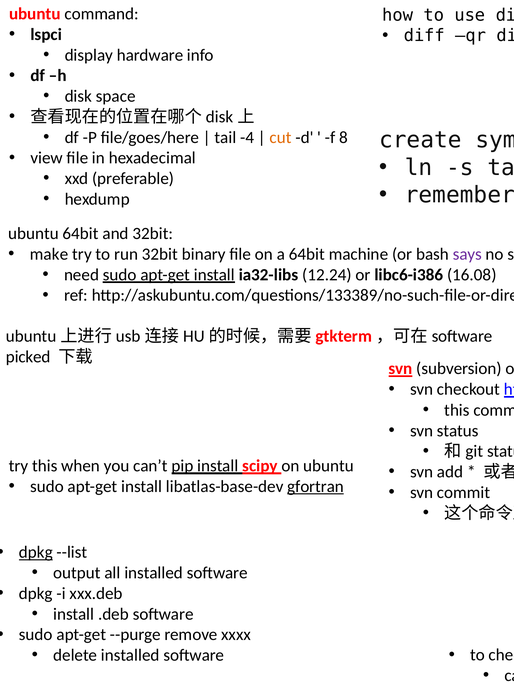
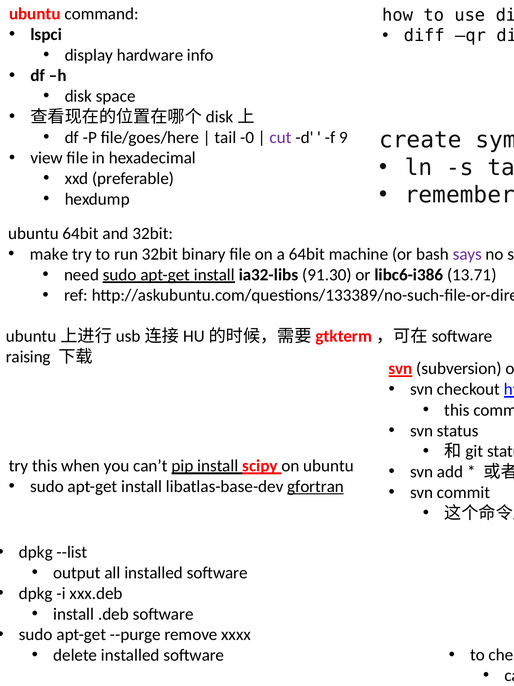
-4: -4 -> -0
cut colour: orange -> purple
8: 8 -> 9
12.24: 12.24 -> 91.30
16.08: 16.08 -> 13.71
picked: picked -> raising
dpkg at (36, 552) underline: present -> none
